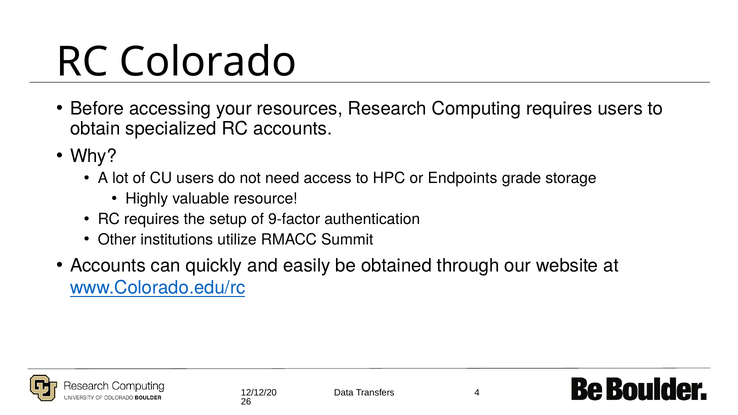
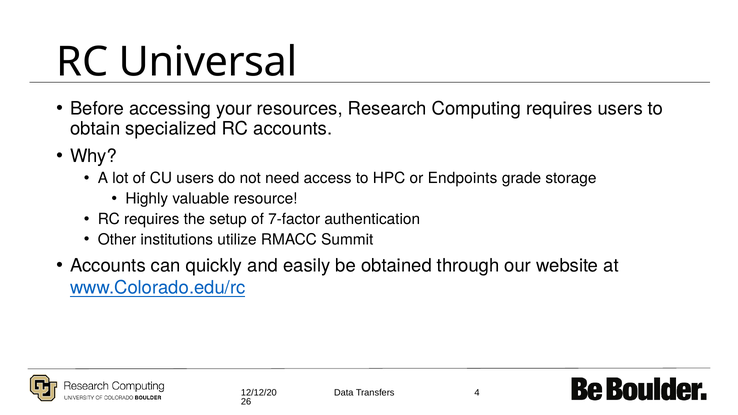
Colorado: Colorado -> Universal
9-factor: 9-factor -> 7-factor
